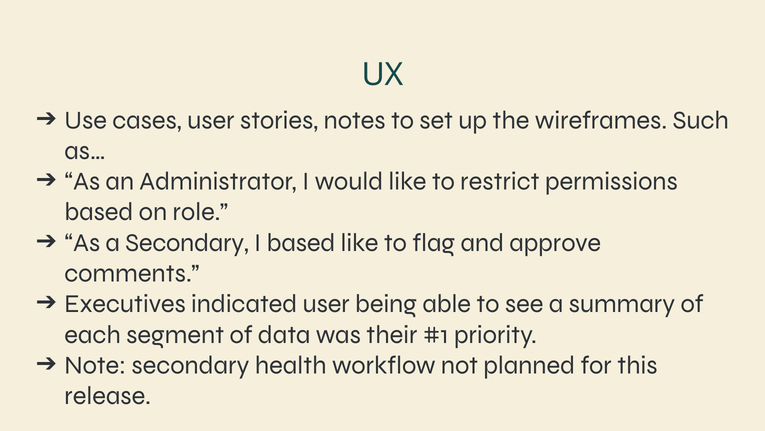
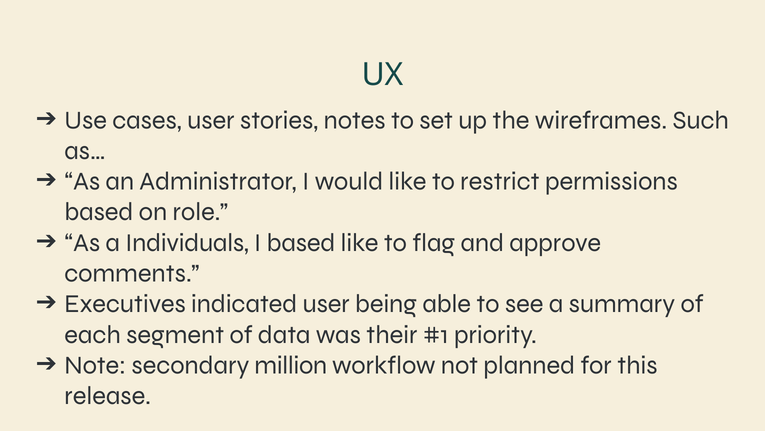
a Secondary: Secondary -> Individuals
health: health -> million
